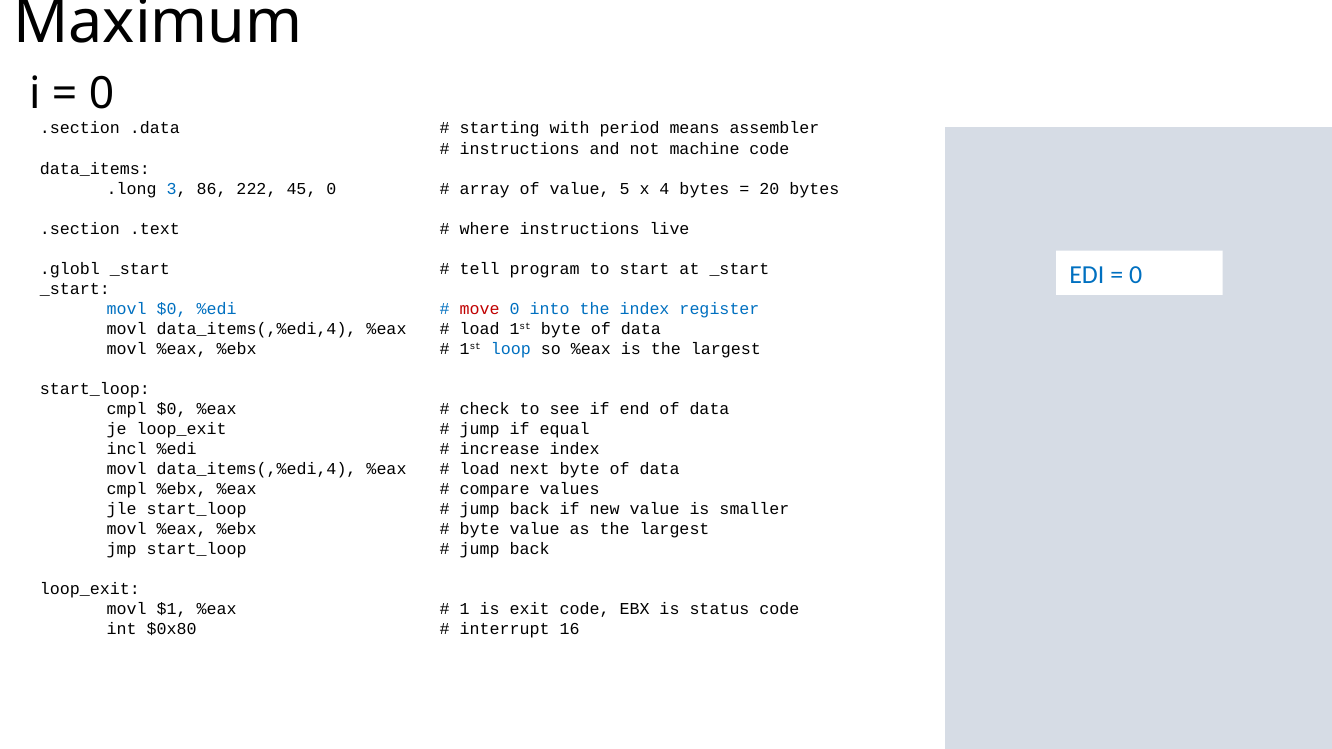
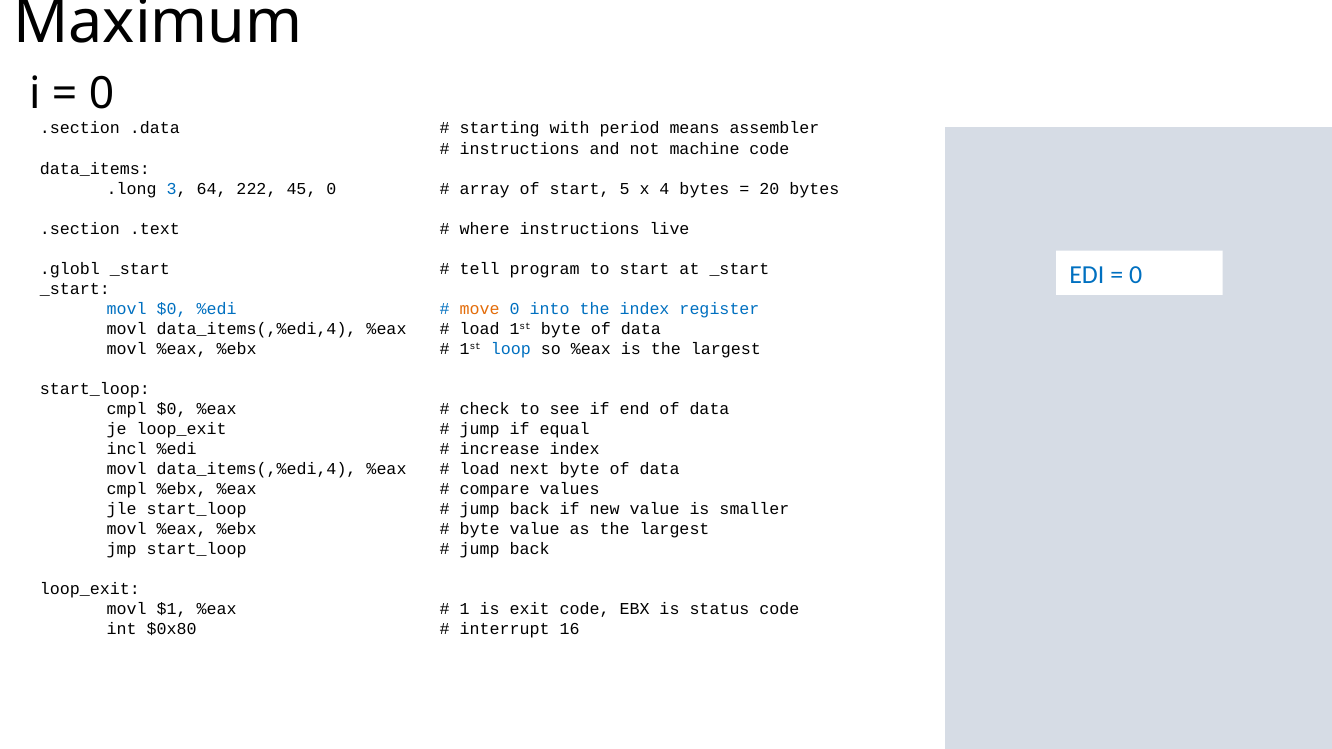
86: 86 -> 64
of value: value -> start
move colour: red -> orange
